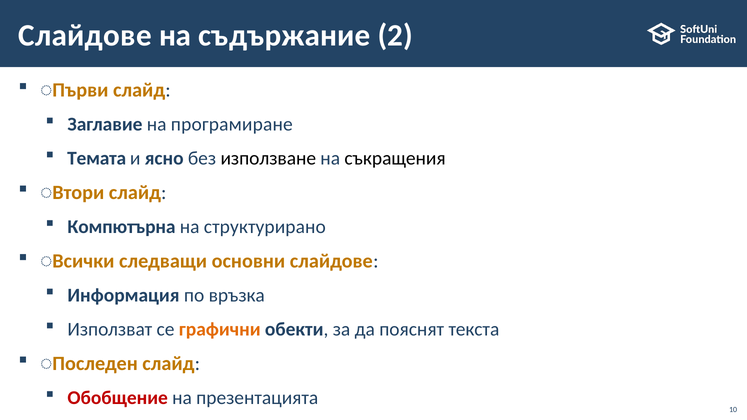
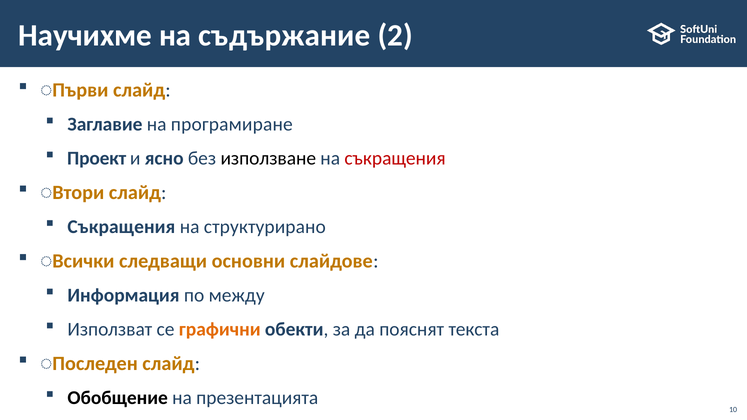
Слайдове at (85, 35): Слайдове -> Научихме
Темата: Темата -> Проект
съкращения at (395, 158) colour: black -> red
Компютърна at (122, 227): Компютърна -> Съкращения
връзка: връзка -> между
Обобщение colour: red -> black
